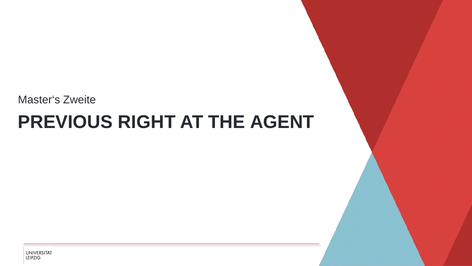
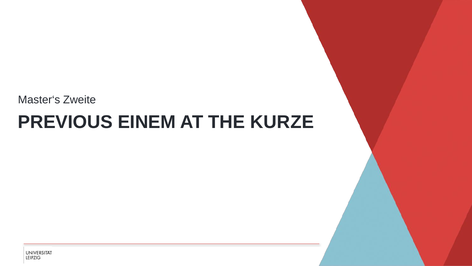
RIGHT: RIGHT -> EINEM
AGENT: AGENT -> KURZE
